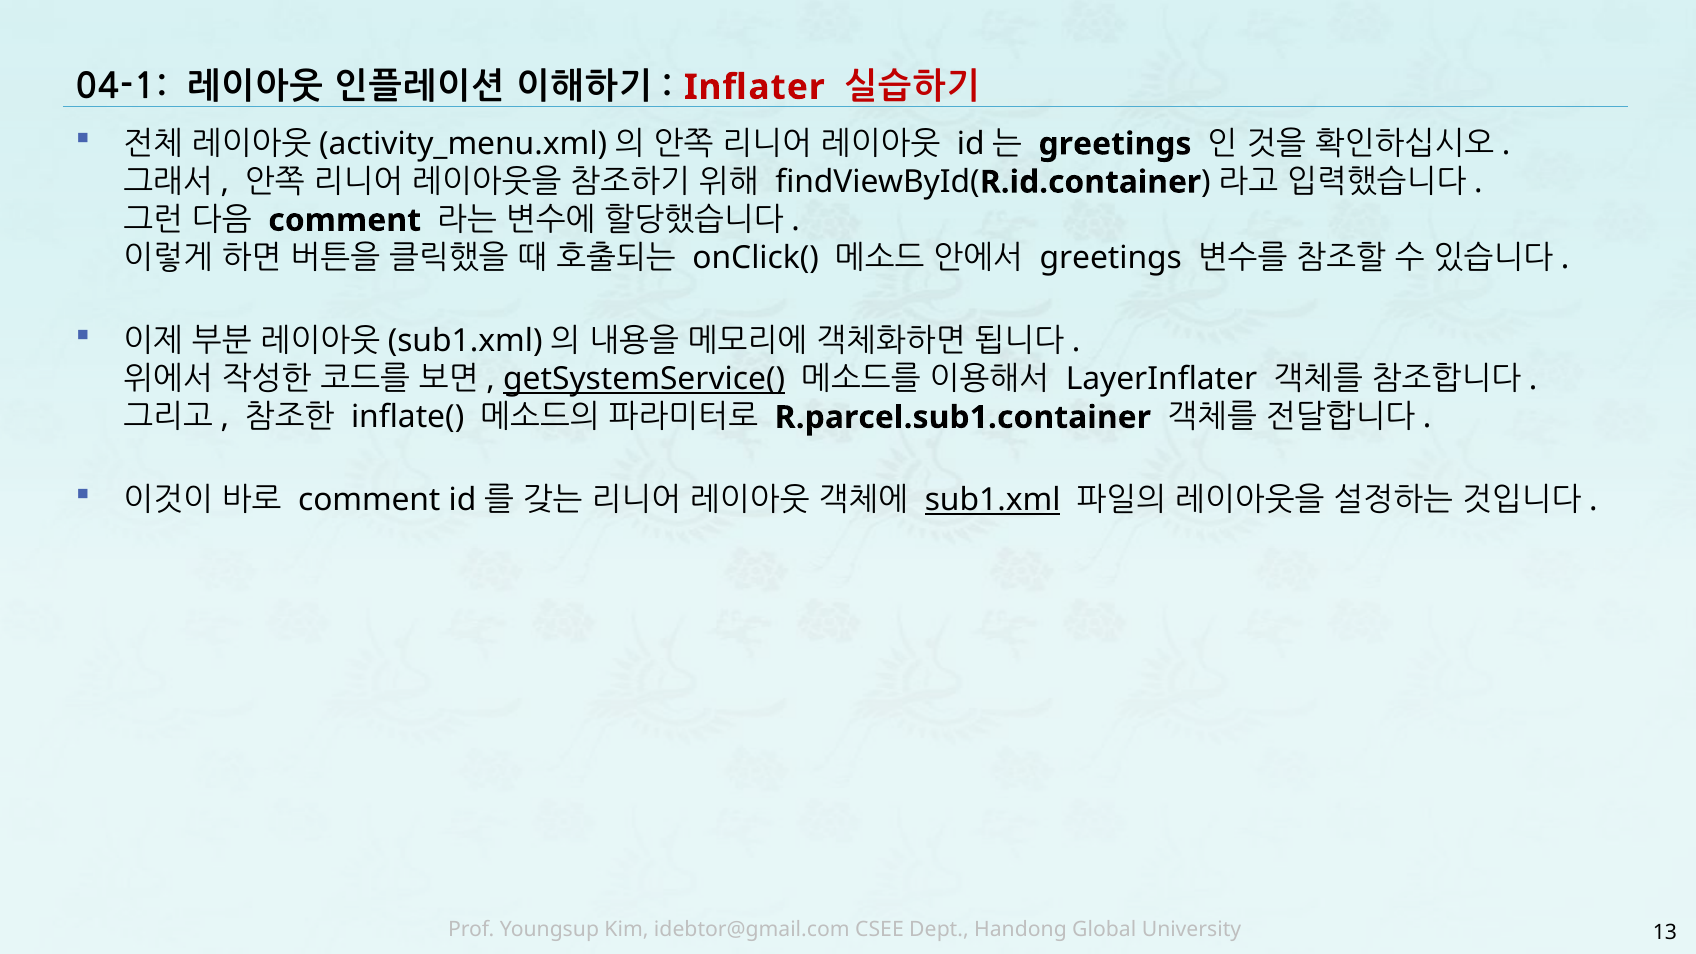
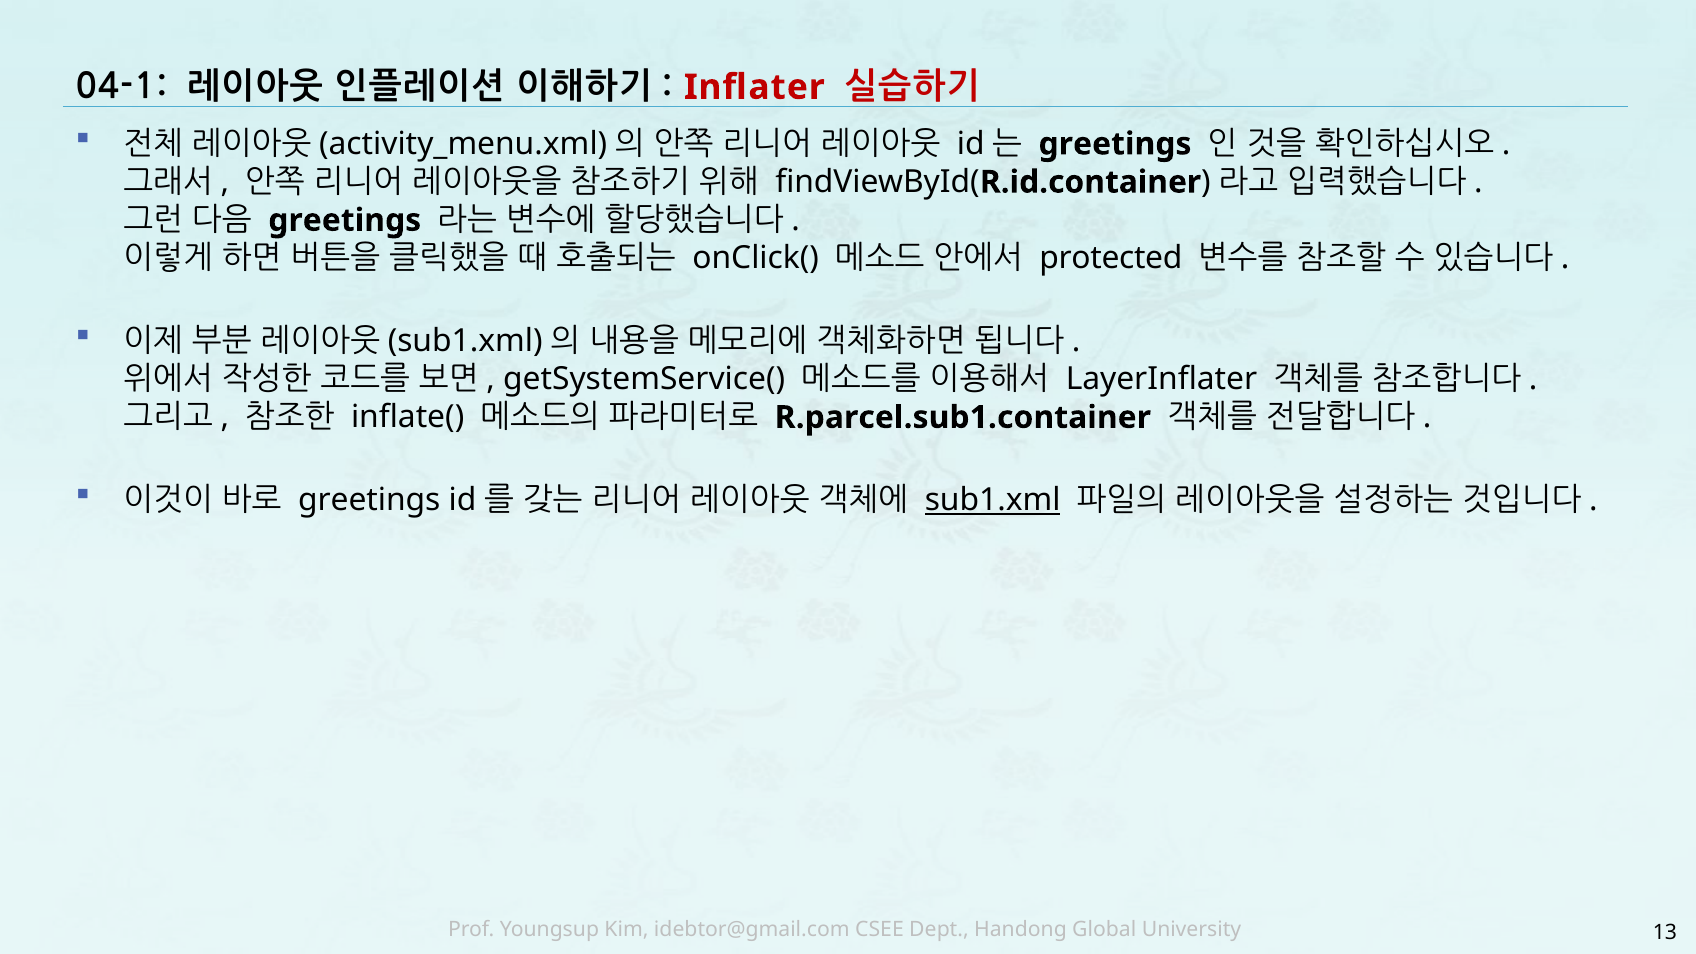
comment at (345, 220): comment -> greetings
greetings at (1111, 258): greetings -> protected
getSystemService( underline: present -> none
comment at (369, 500): comment -> greetings
